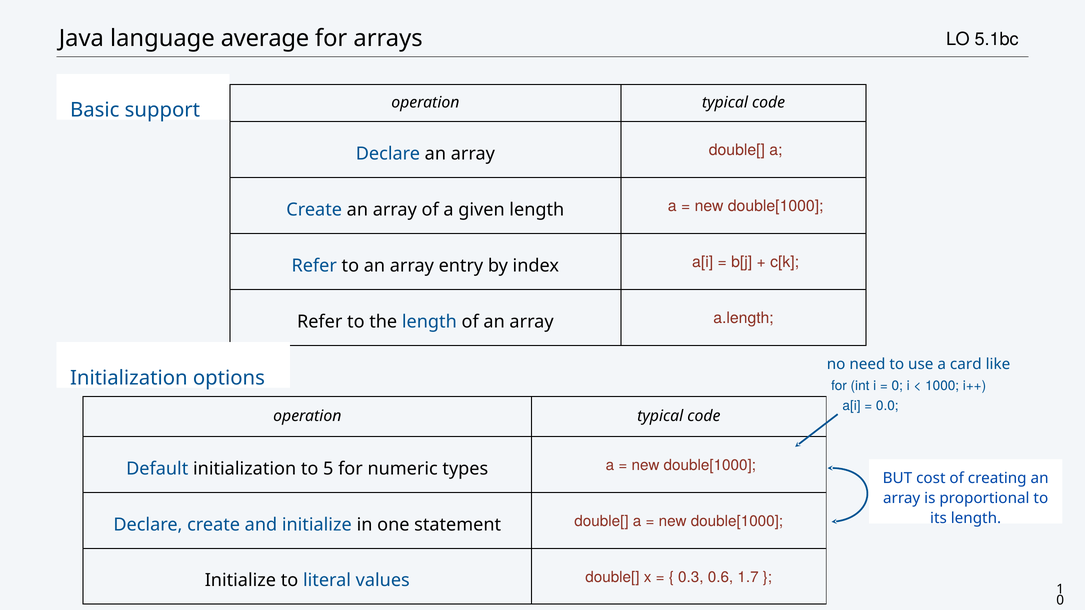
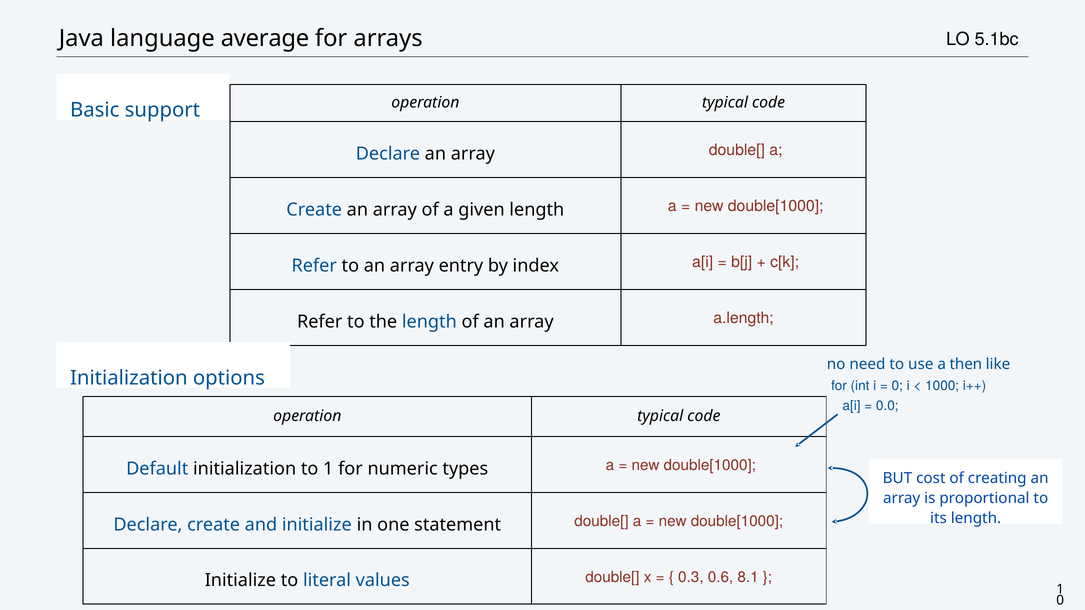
card: card -> then
to 5: 5 -> 1
1.7: 1.7 -> 8.1
